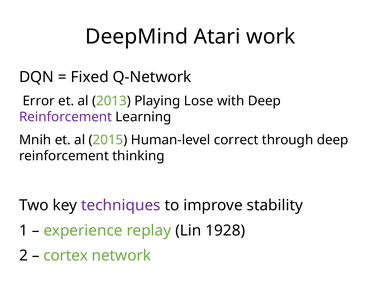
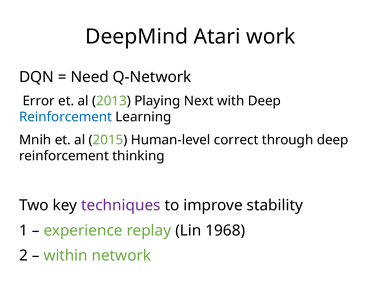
Fixed: Fixed -> Need
Lose: Lose -> Next
Reinforcement at (66, 117) colour: purple -> blue
1928: 1928 -> 1968
cortex: cortex -> within
